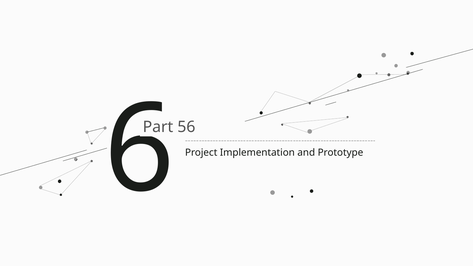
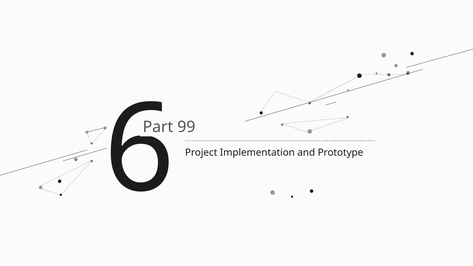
56: 56 -> 99
